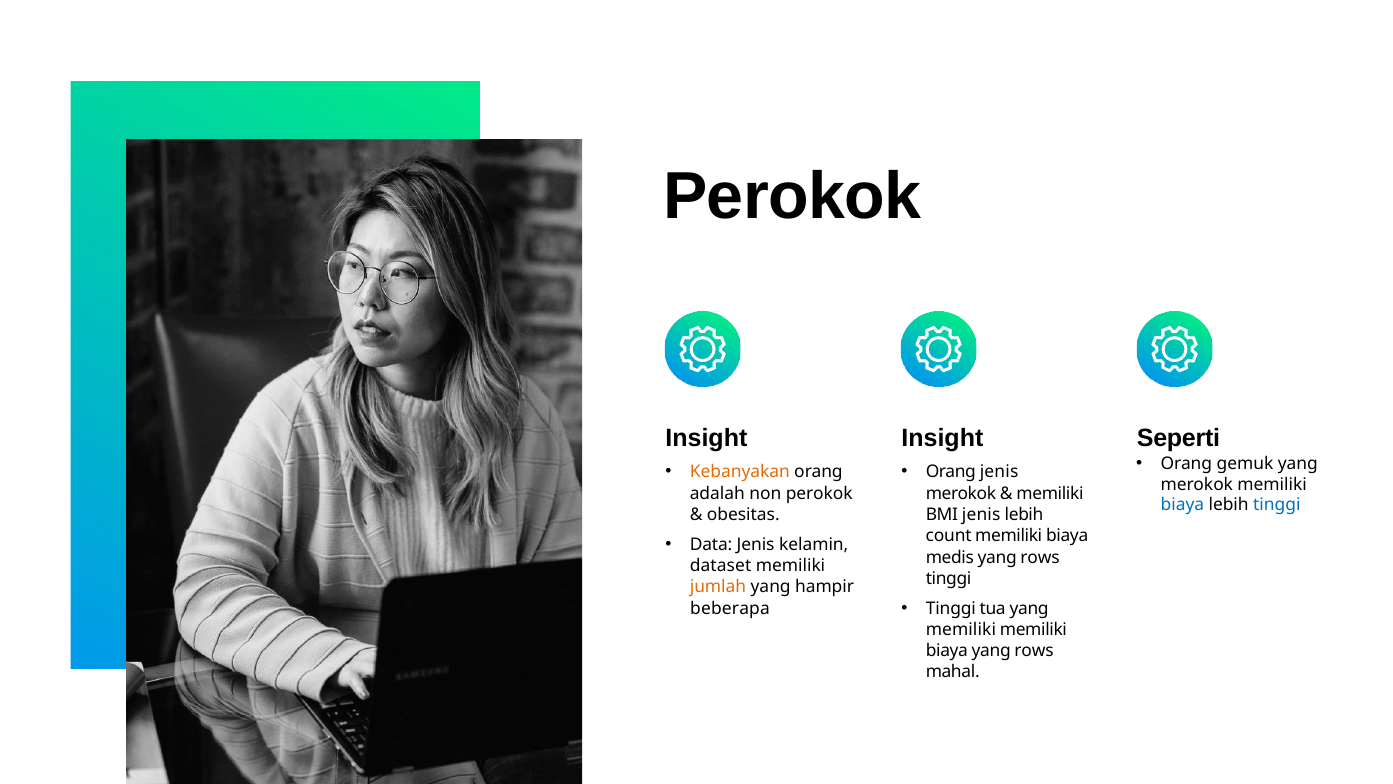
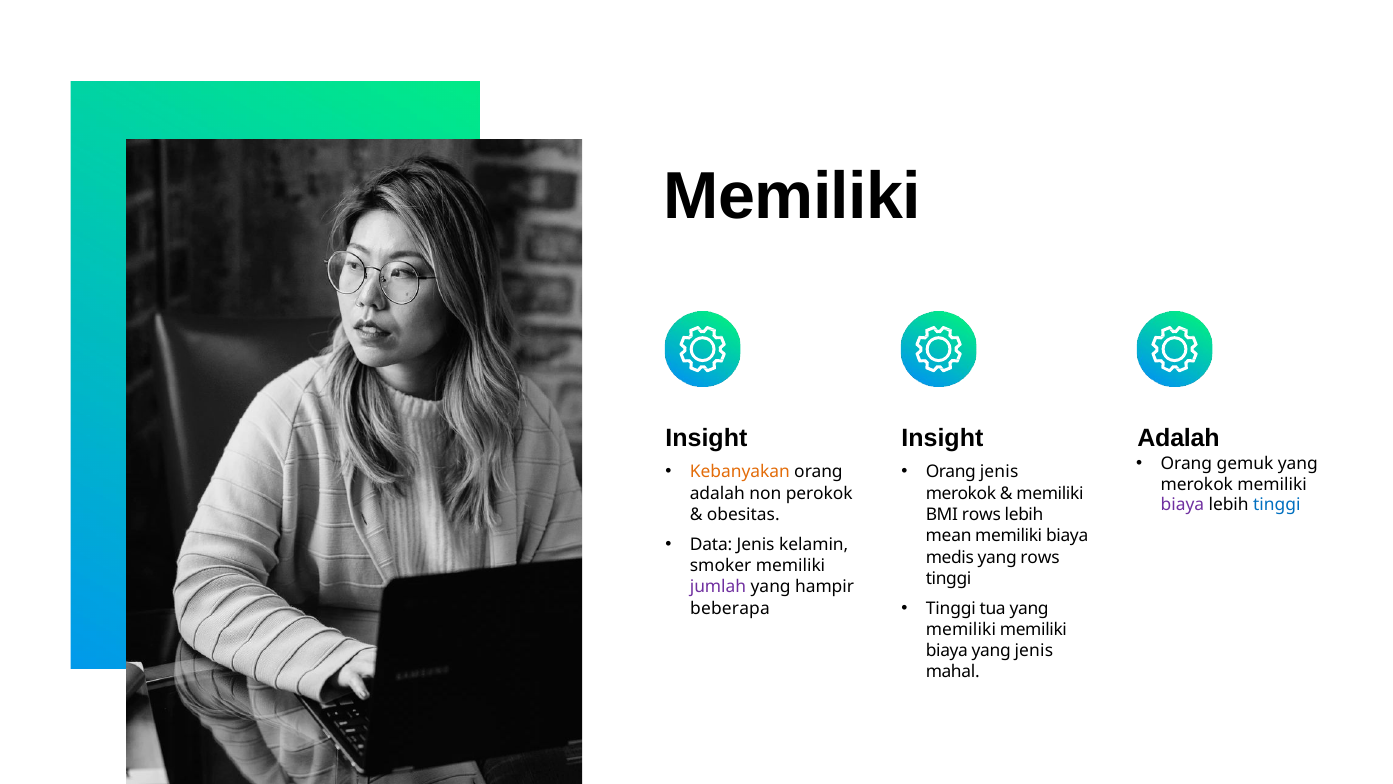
Perokok at (792, 196): Perokok -> Memiliki
Seperti at (1179, 438): Seperti -> Adalah
biaya at (1182, 505) colour: blue -> purple
BMI jenis: jenis -> rows
count: count -> mean
dataset: dataset -> smoker
jumlah colour: orange -> purple
biaya yang rows: rows -> jenis
